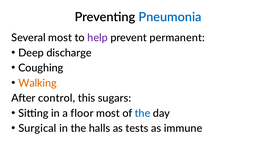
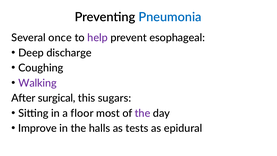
Several most: most -> once
permanent: permanent -> esophageal
Walking colour: orange -> purple
control: control -> surgical
the at (142, 113) colour: blue -> purple
Surgical: Surgical -> Improve
immune: immune -> epidural
